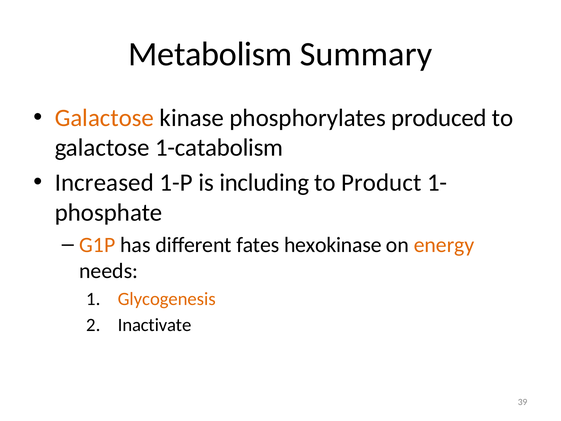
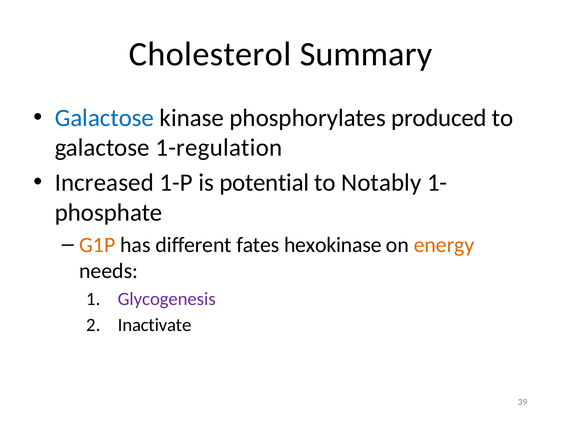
Metabolism: Metabolism -> Cholesterol
Galactose at (104, 118) colour: orange -> blue
1-catabolism: 1-catabolism -> 1-regulation
including: including -> potential
Product: Product -> Notably
Glycogenesis colour: orange -> purple
